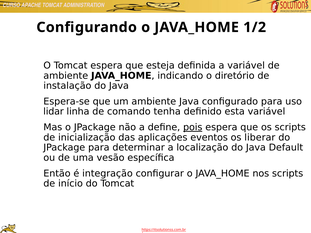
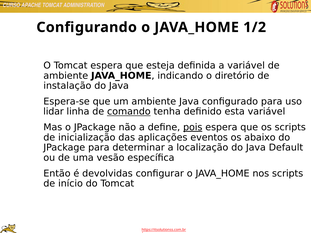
comando underline: none -> present
liberar: liberar -> abaixo
integração: integração -> devolvidas
